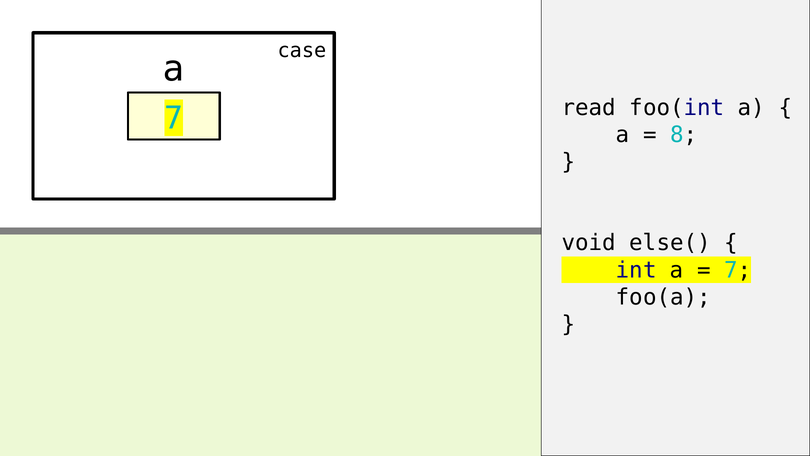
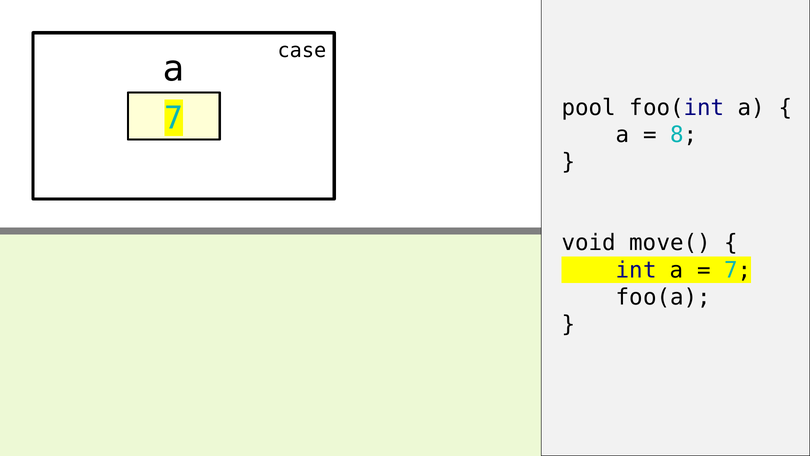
read: read -> pool
else(: else( -> move(
